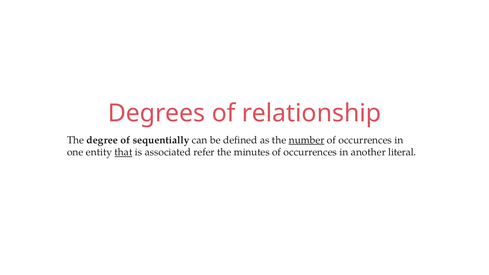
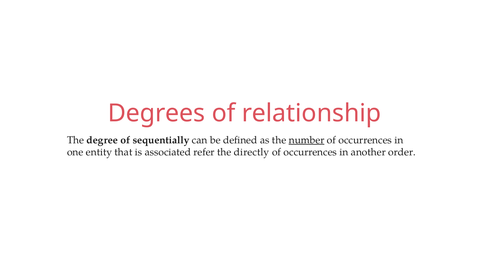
that underline: present -> none
minutes: minutes -> directly
literal: literal -> order
